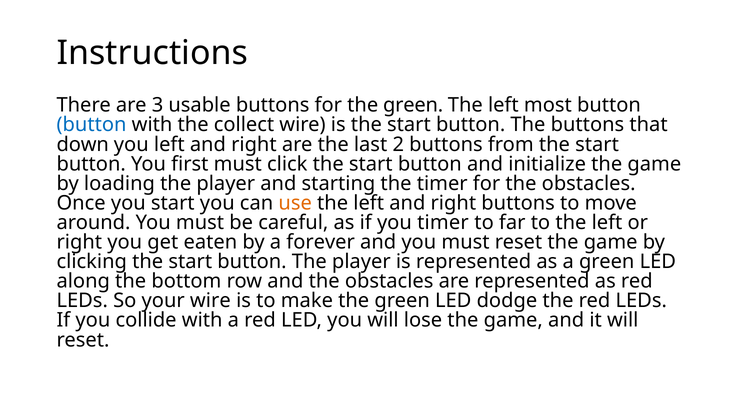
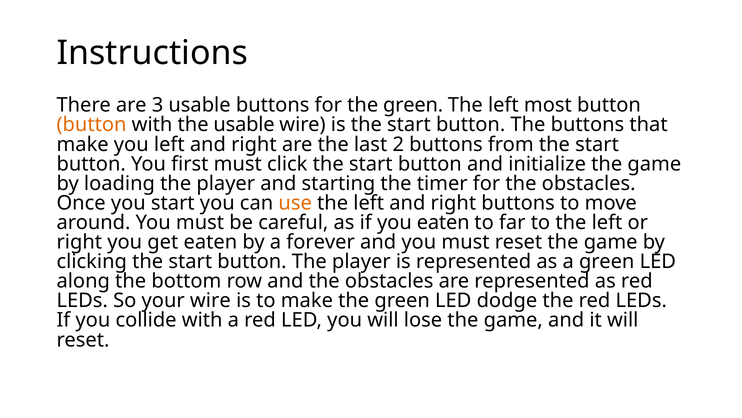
button at (92, 125) colour: blue -> orange
the collect: collect -> usable
down at (83, 144): down -> make
you timer: timer -> eaten
